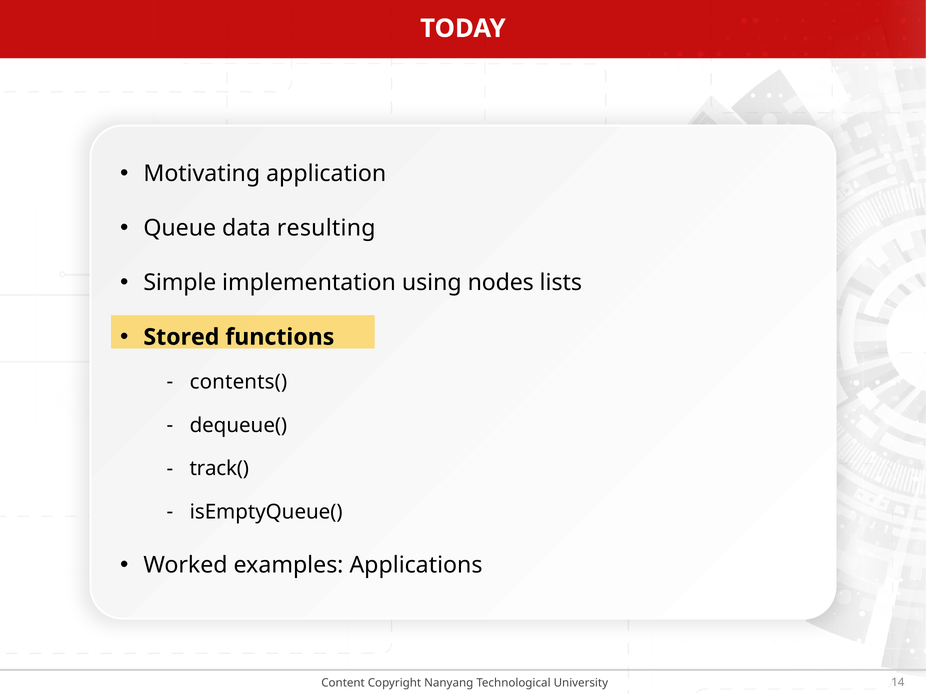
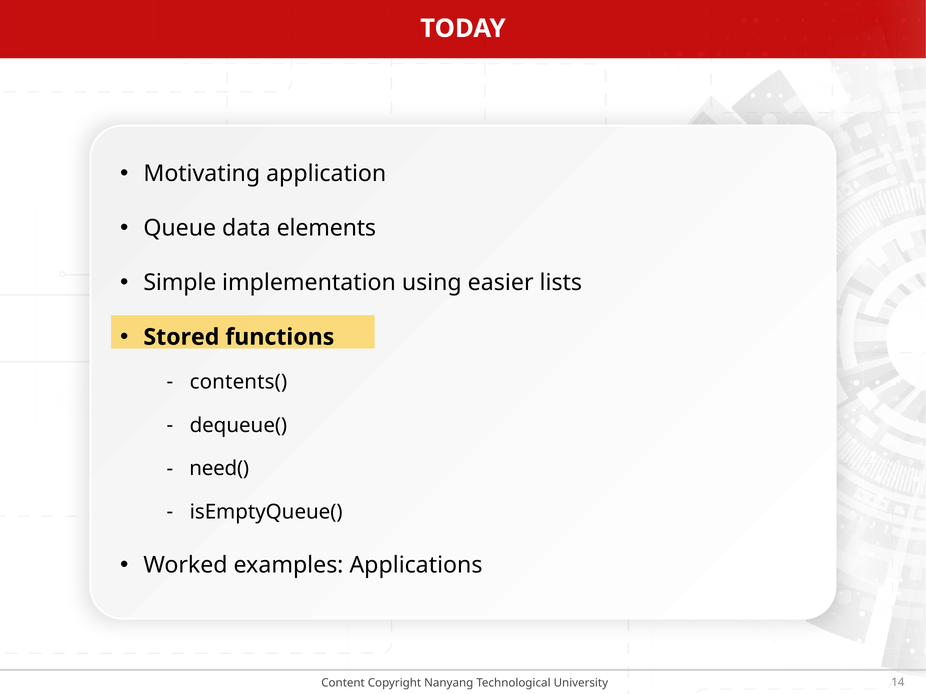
resulting: resulting -> elements
nodes: nodes -> easier
track(: track( -> need(
